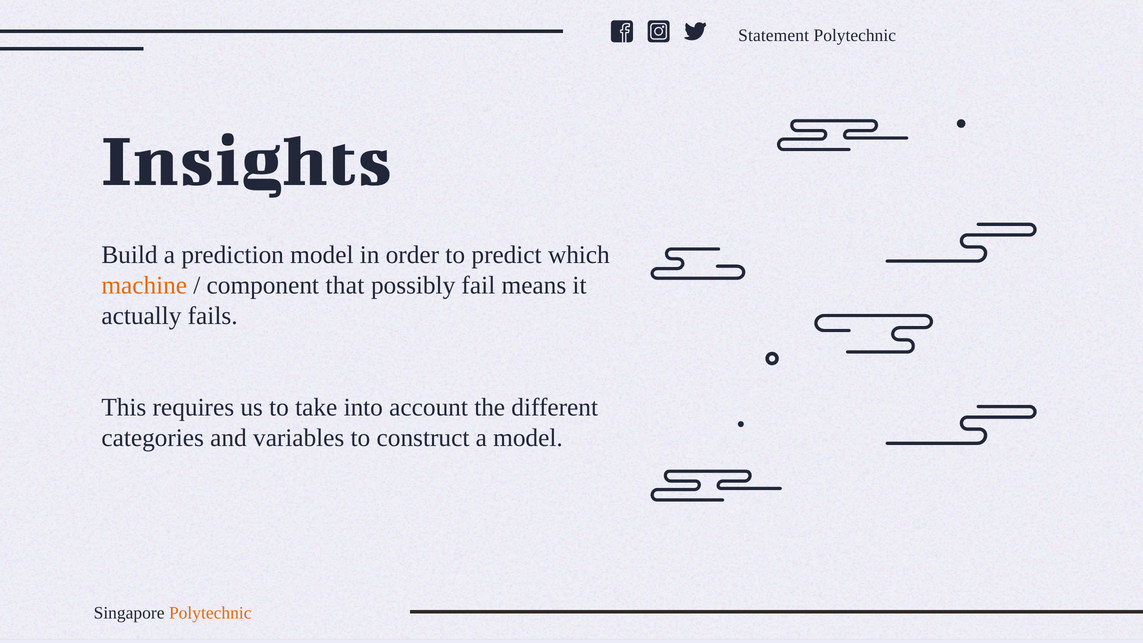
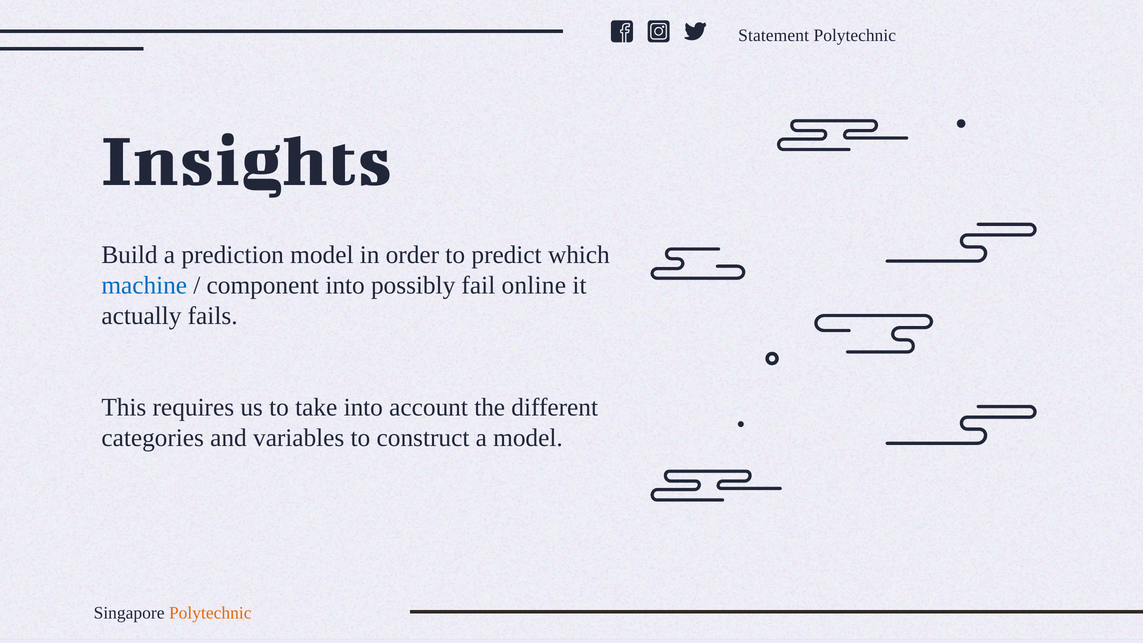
machine colour: orange -> blue
component that: that -> into
means: means -> online
